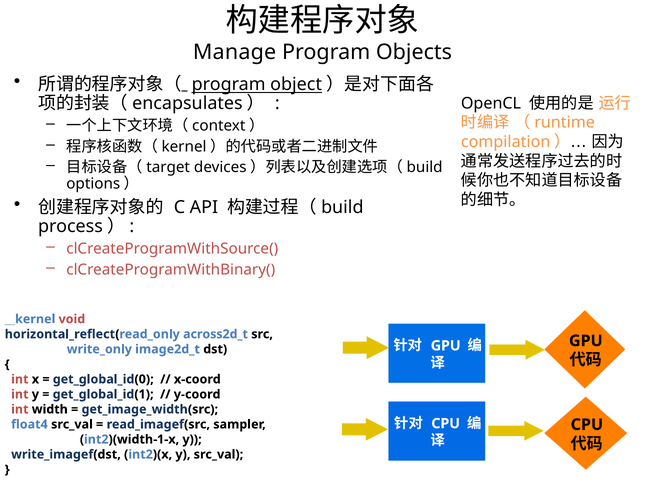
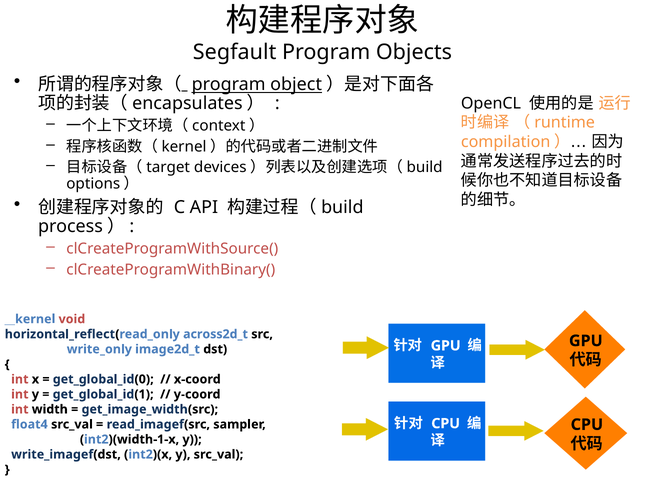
Manage: Manage -> Segfault
